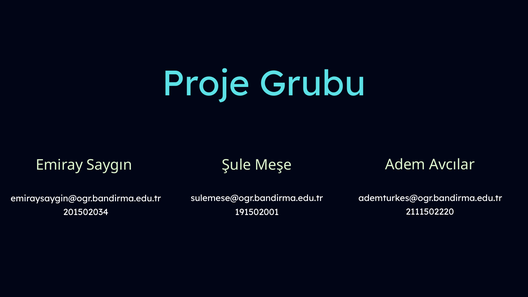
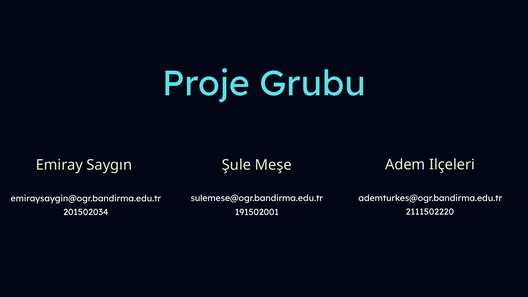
Avcılar: Avcılar -> Ilçeleri
